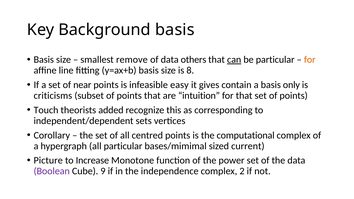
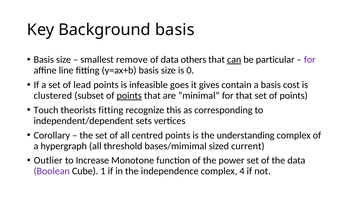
for at (310, 60) colour: orange -> purple
8: 8 -> 0
near: near -> lead
easy: easy -> goes
only: only -> cost
criticisms: criticisms -> clustered
points at (129, 96) underline: none -> present
intuition: intuition -> minimal
theorists added: added -> fitting
computational: computational -> understanding
all particular: particular -> threshold
Picture: Picture -> Outlier
9: 9 -> 1
2: 2 -> 4
